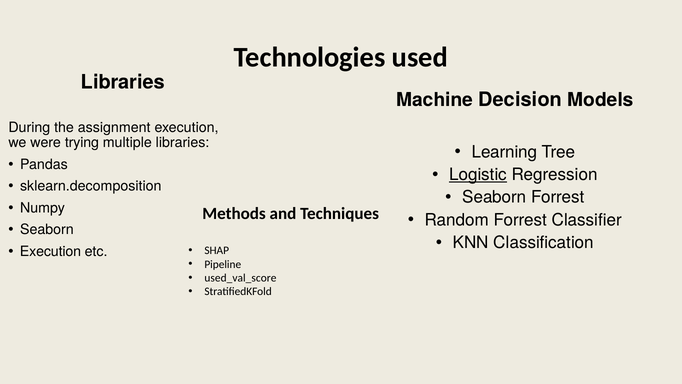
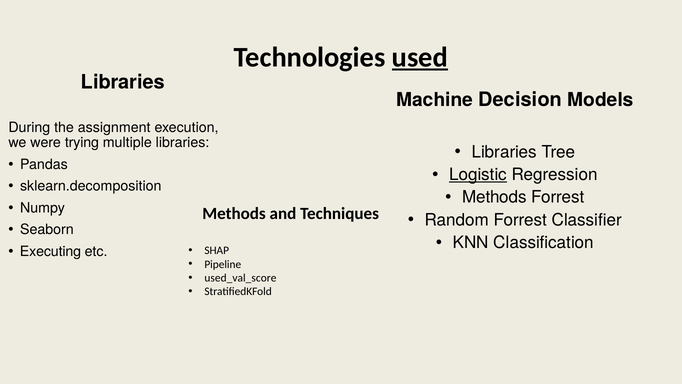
used underline: none -> present
Learning at (504, 152): Learning -> Libraries
Seaborn at (494, 197): Seaborn -> Methods
Execution at (50, 251): Execution -> Executing
